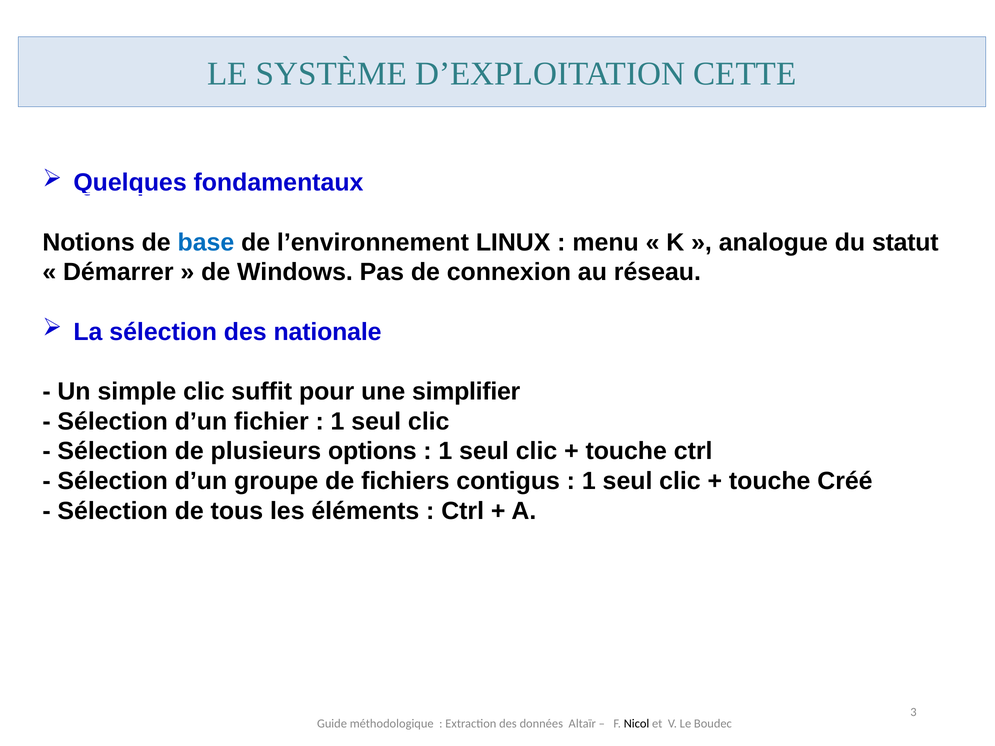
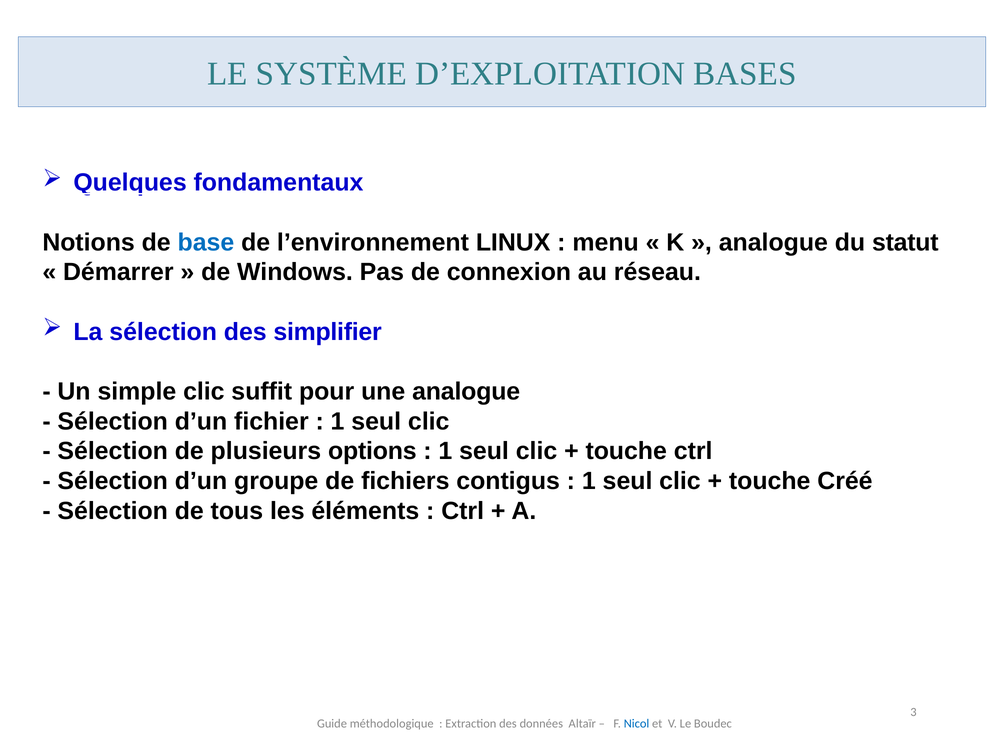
CETTE: CETTE -> BASES
nationale: nationale -> simplifier
une simplifier: simplifier -> analogue
Nicol colour: black -> blue
